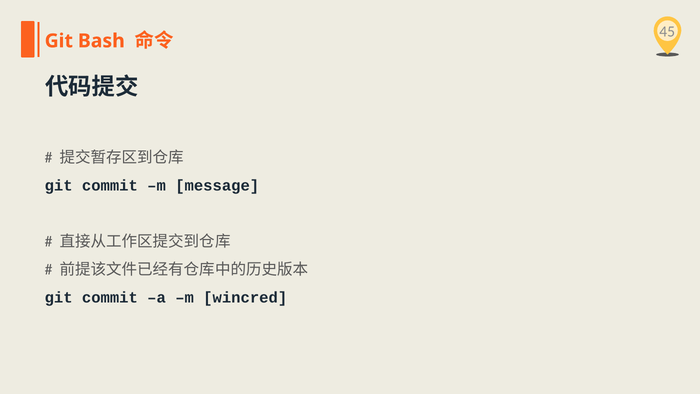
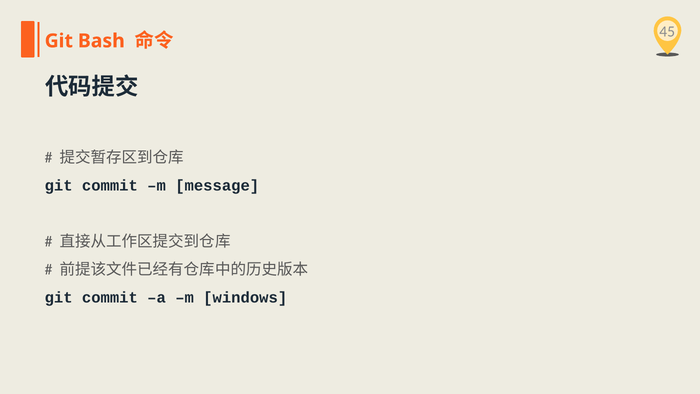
wincred: wincred -> windows
